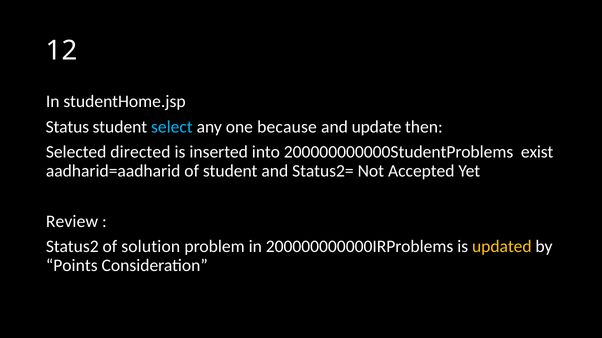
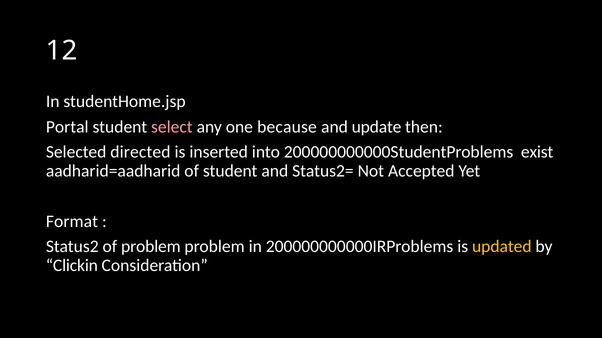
Status: Status -> Portal
select colour: light blue -> pink
Review: Review -> Format
of solution: solution -> problem
Points: Points -> Clickin
